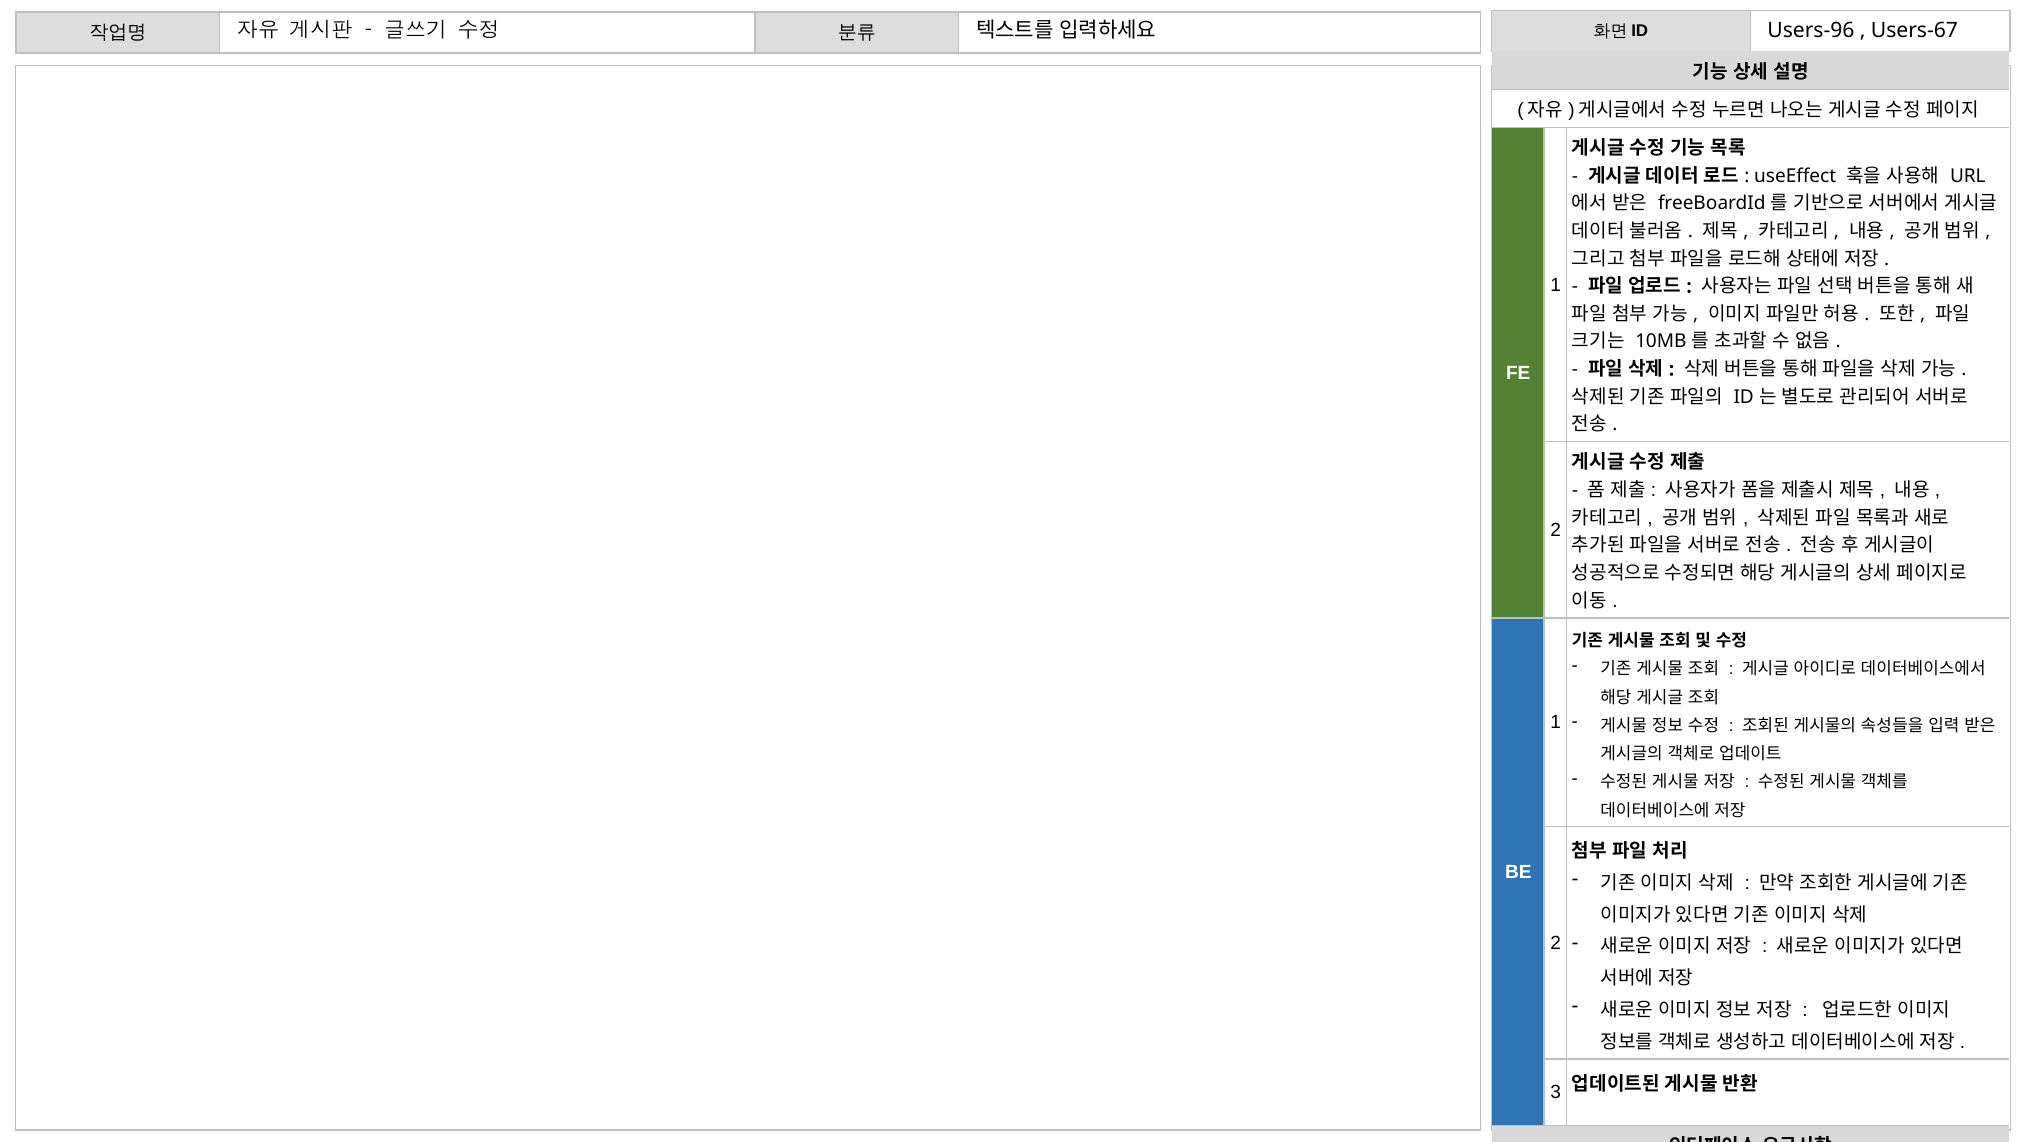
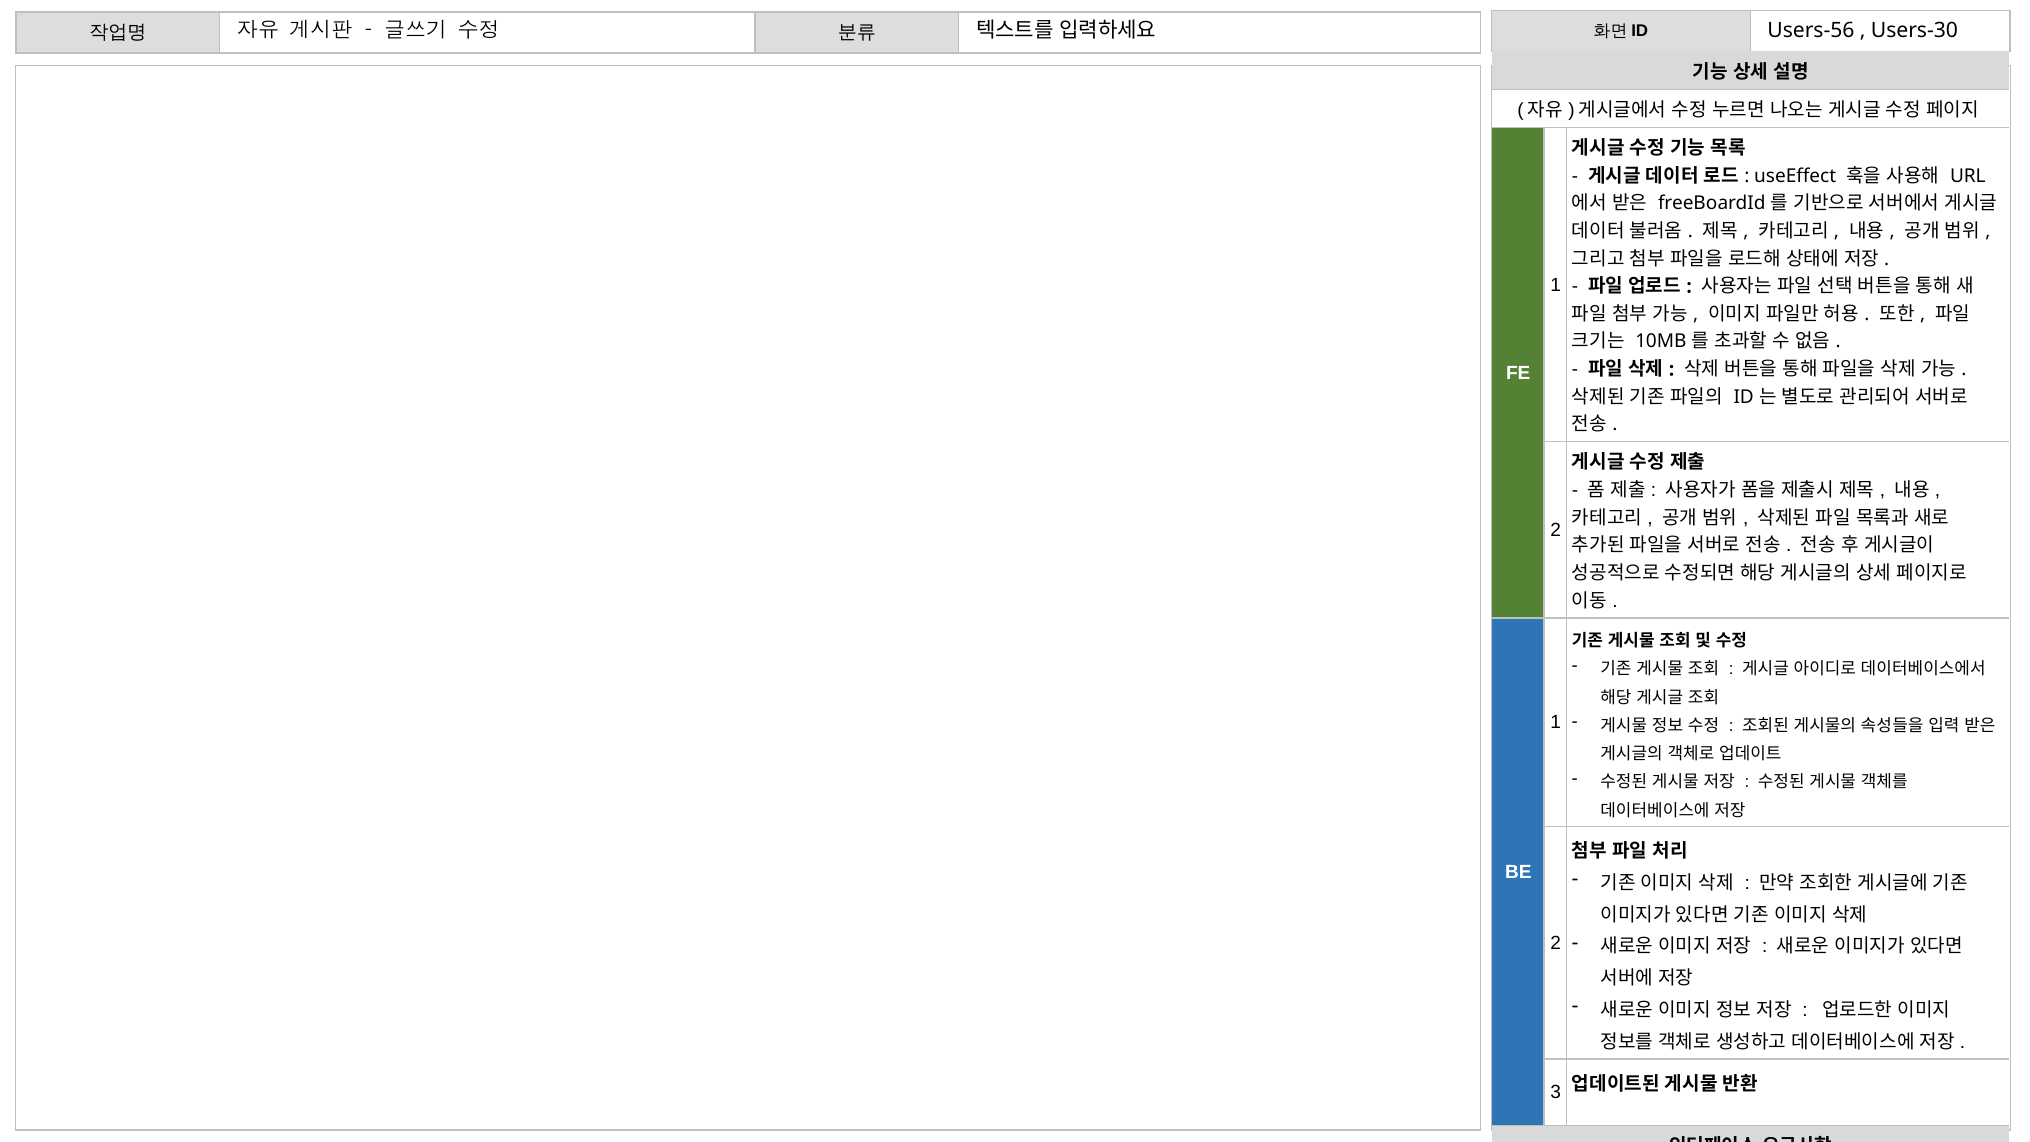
Users-96: Users-96 -> Users-56
Users-67: Users-67 -> Users-30
